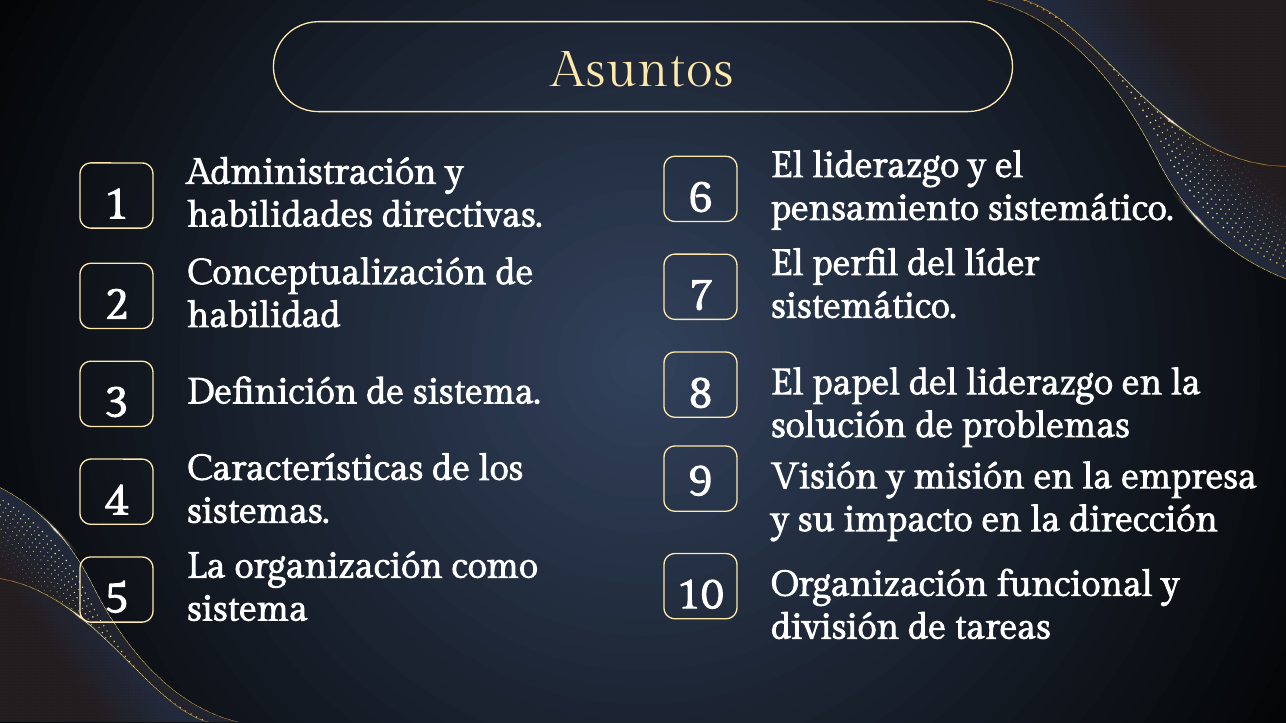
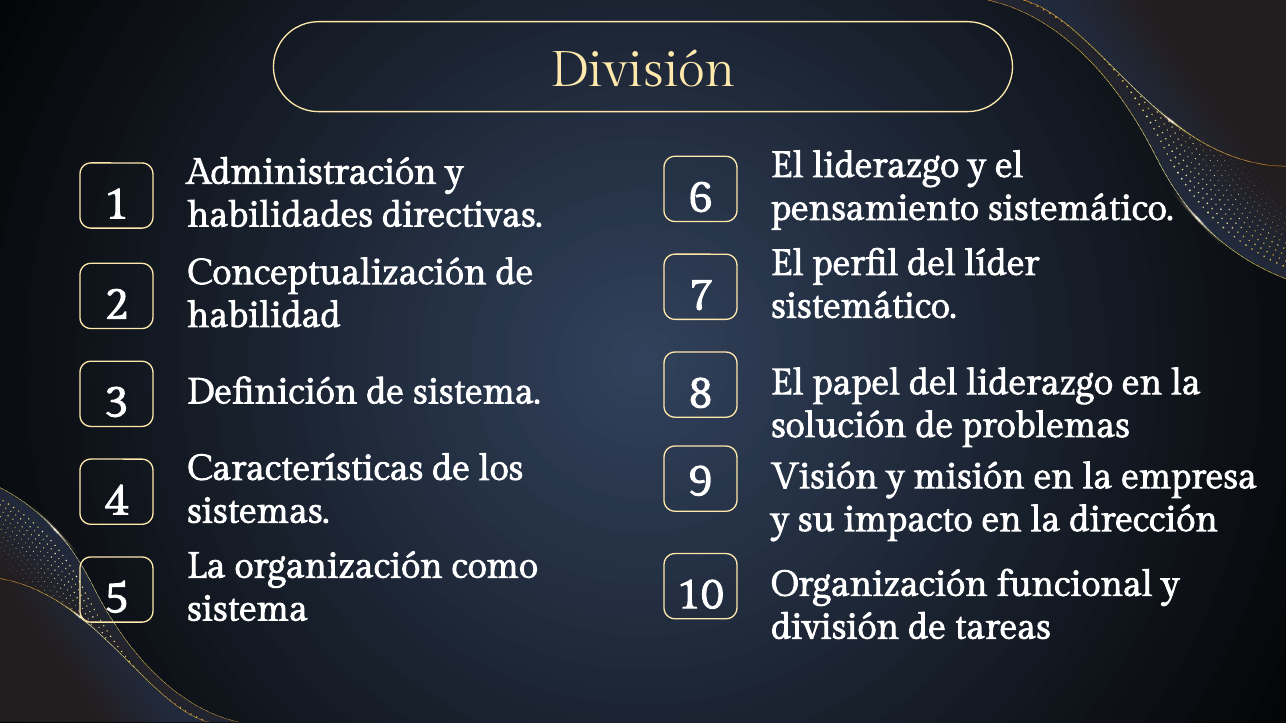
Asuntos at (643, 70): Asuntos -> División
